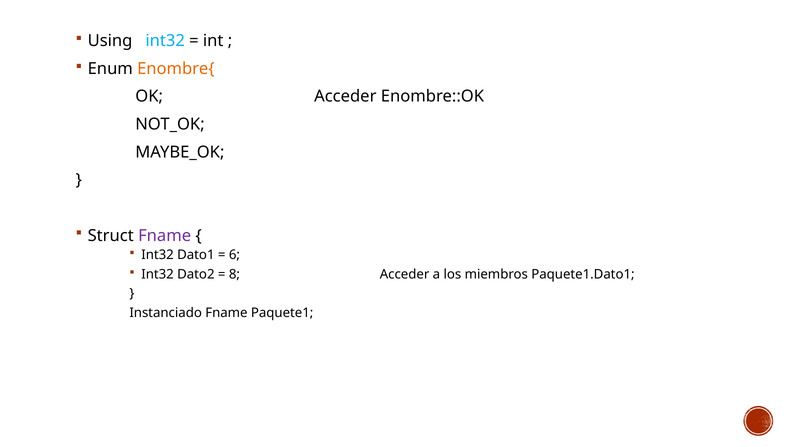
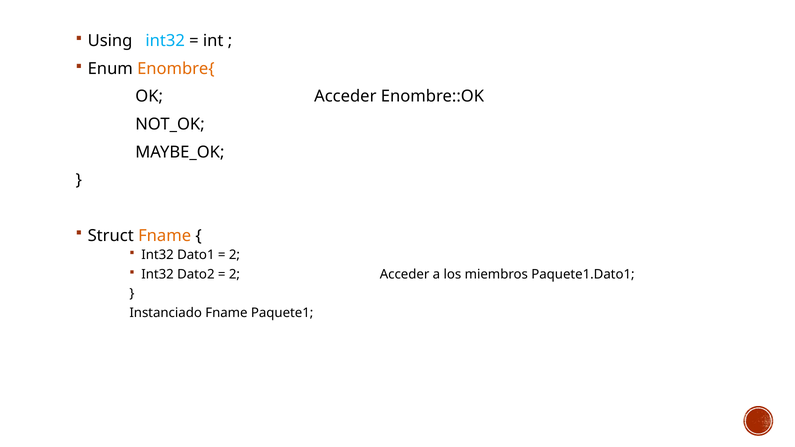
Fname at (165, 236) colour: purple -> orange
6 at (234, 255): 6 -> 2
8 at (234, 274): 8 -> 2
